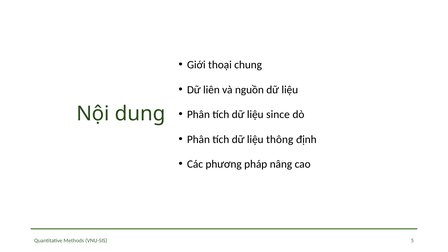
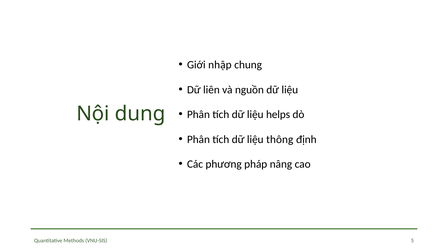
thoại: thoại -> nhập
since: since -> helps
